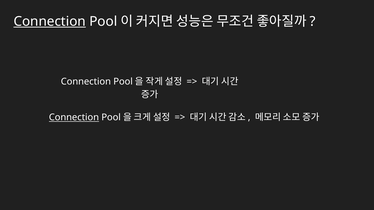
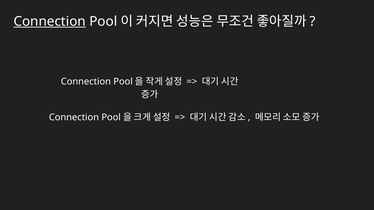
Connection at (74, 118) underline: present -> none
